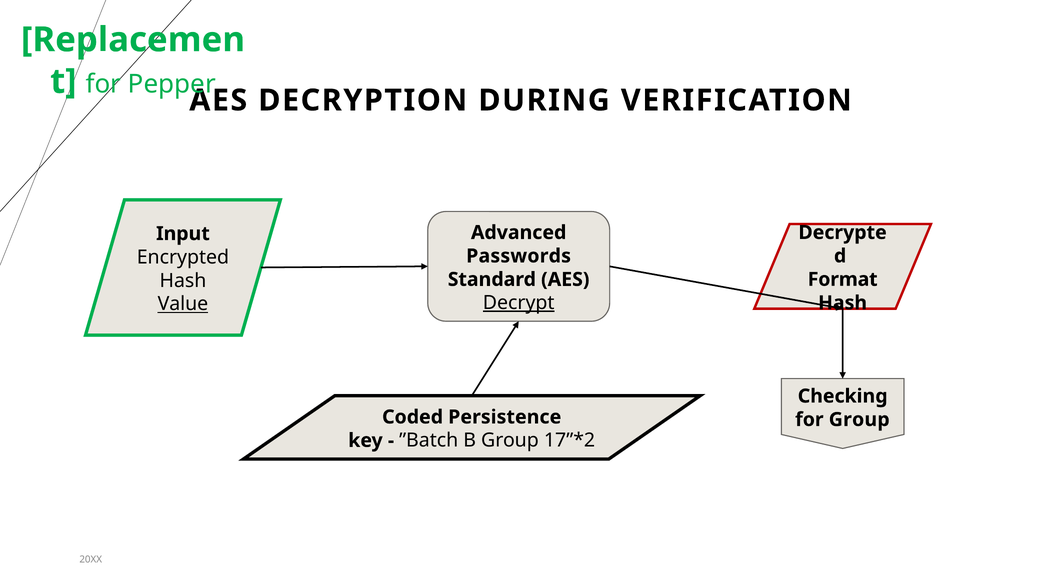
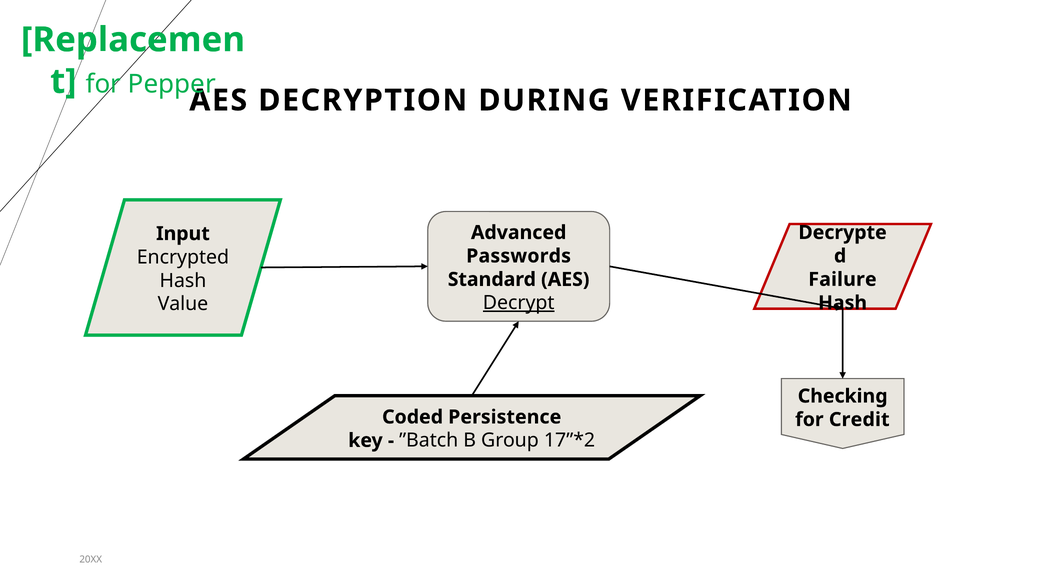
Format: Format -> Failure
Value underline: present -> none
for Group: Group -> Credit
